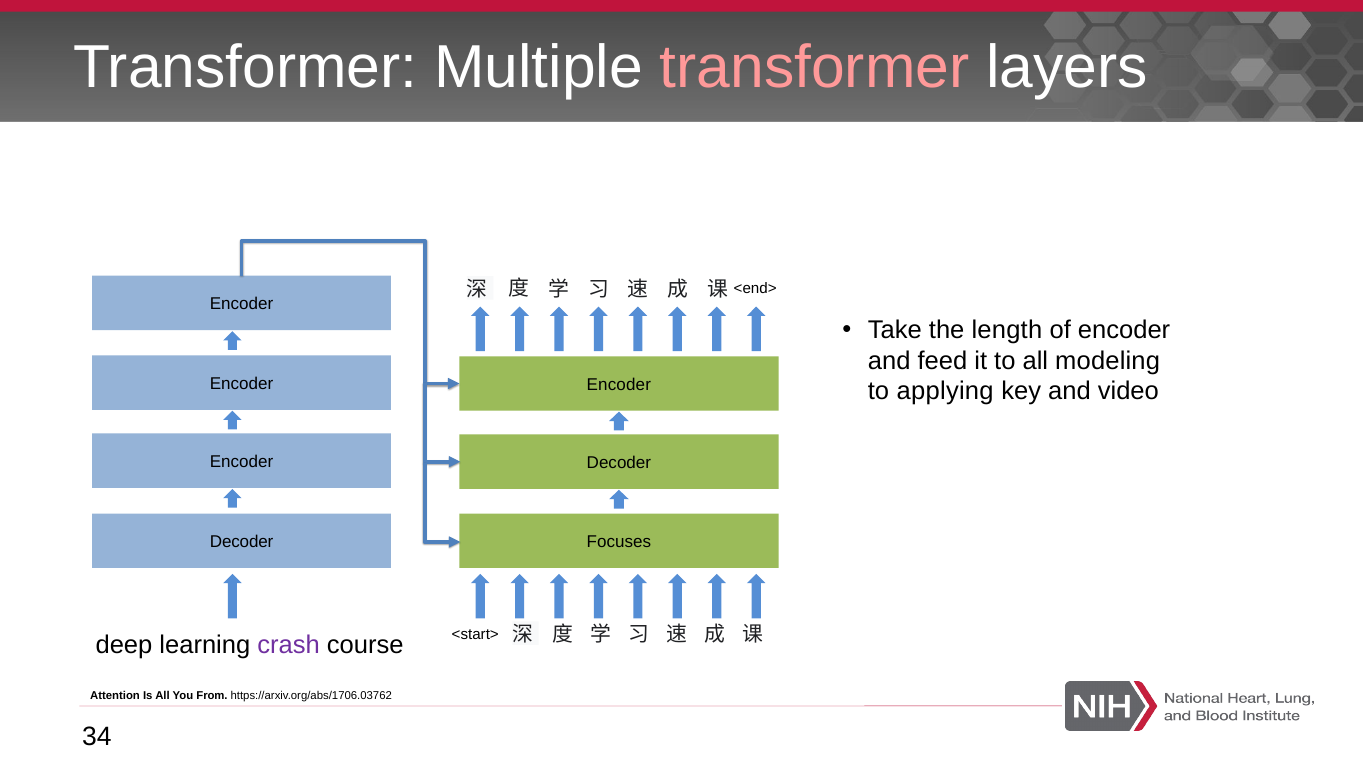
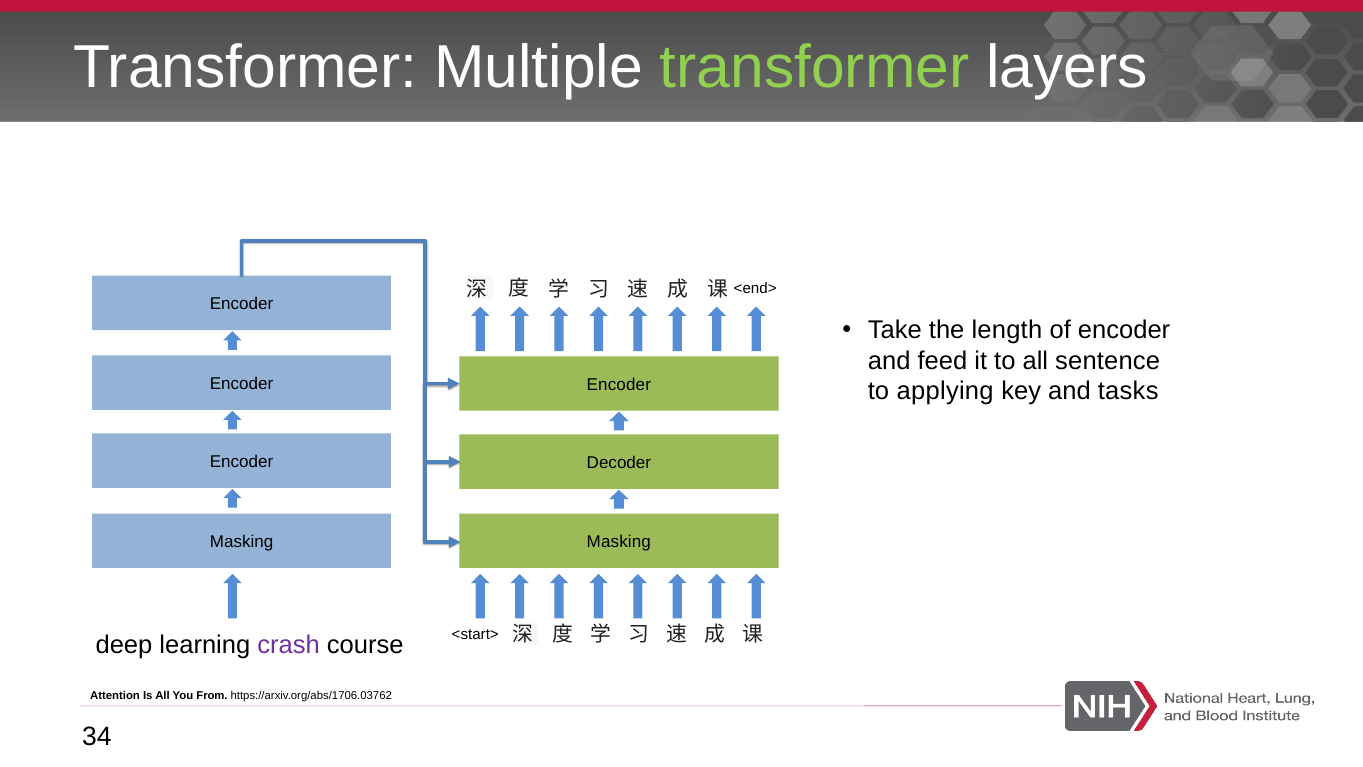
transformer at (815, 68) colour: pink -> light green
modeling: modeling -> sentence
video: video -> tasks
Decoder at (242, 542): Decoder -> Masking
Focuses at (619, 542): Focuses -> Masking
